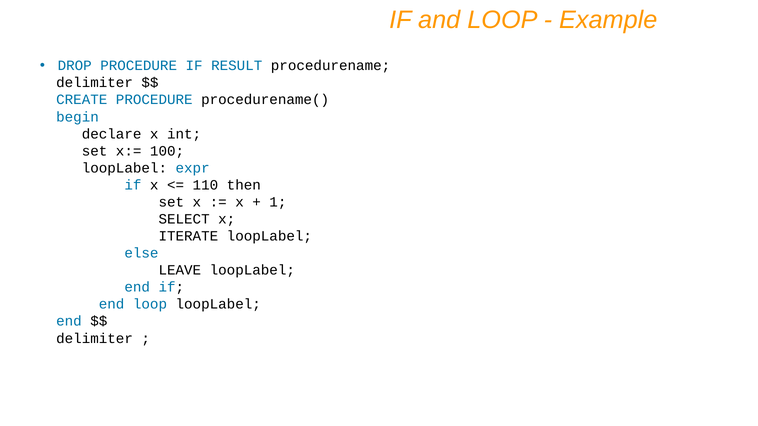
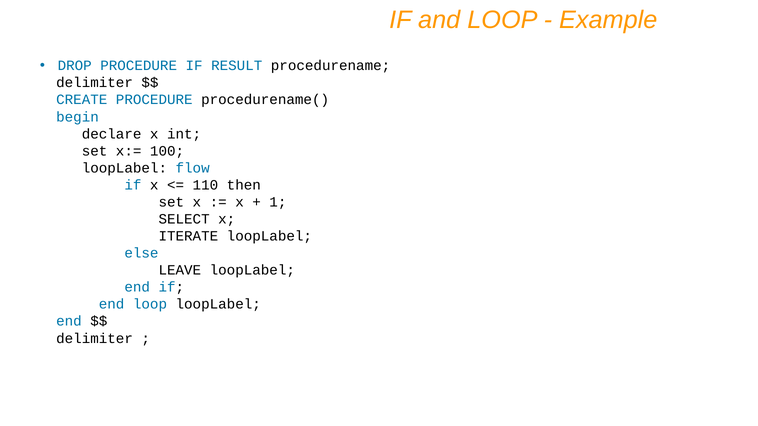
expr: expr -> flow
